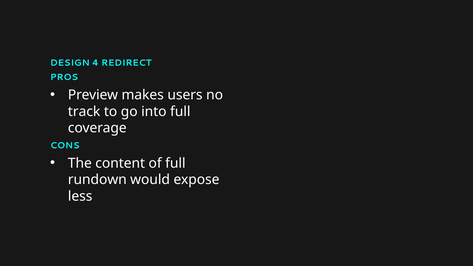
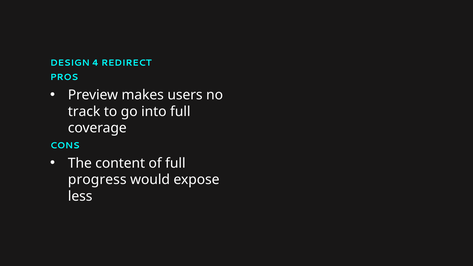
rundown: rundown -> progress
